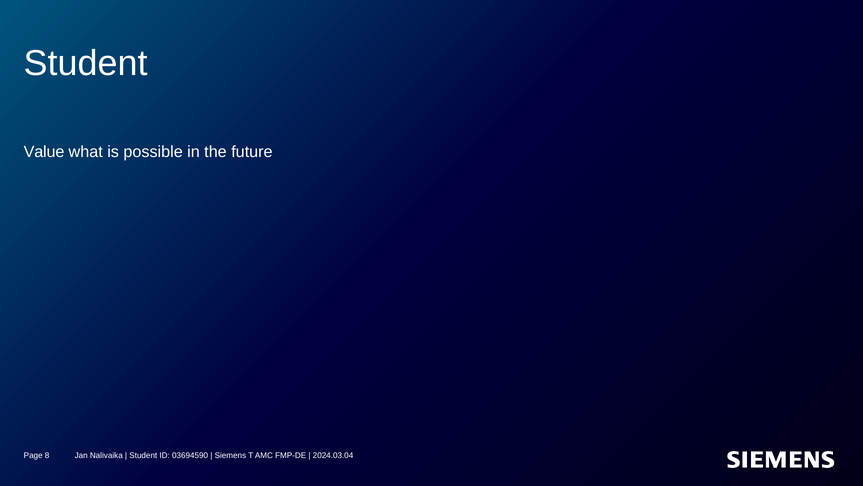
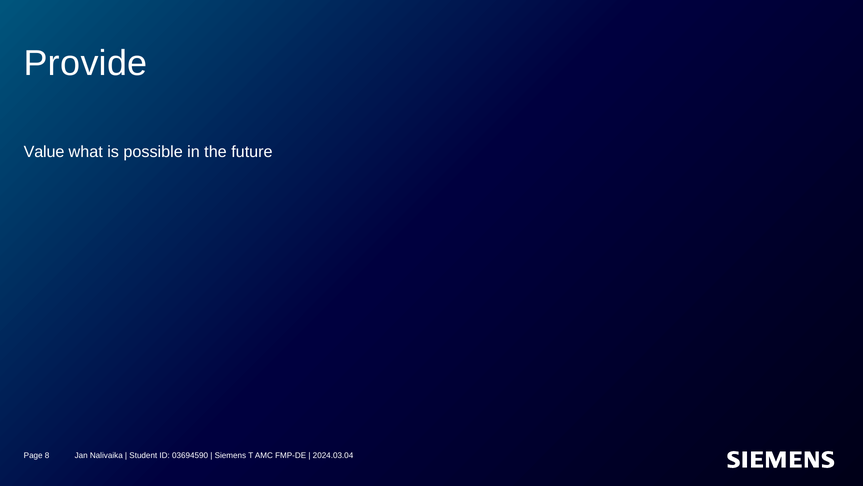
Student at (86, 63): Student -> Provide
